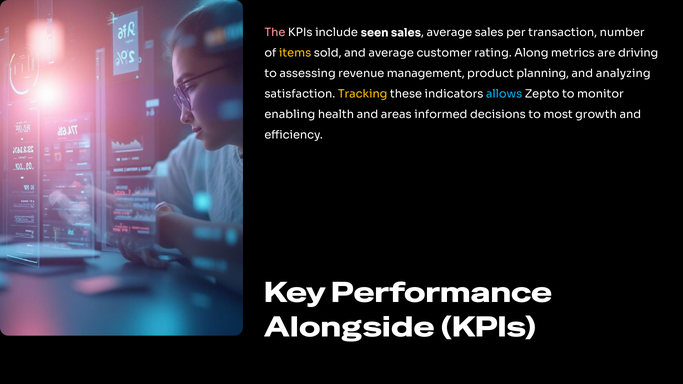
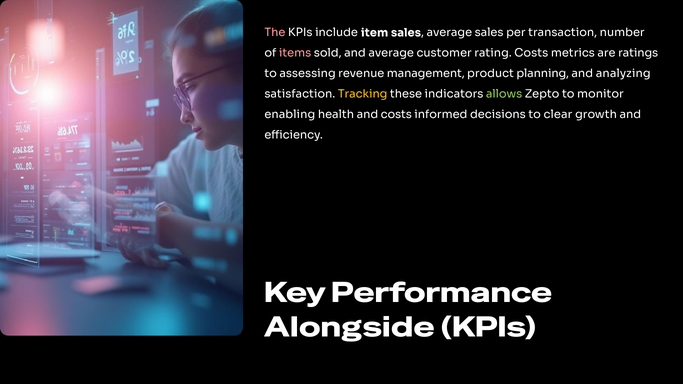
seen: seen -> item
items colour: yellow -> pink
rating Along: Along -> Costs
driving: driving -> ratings
allows colour: light blue -> light green
and areas: areas -> costs
most: most -> clear
